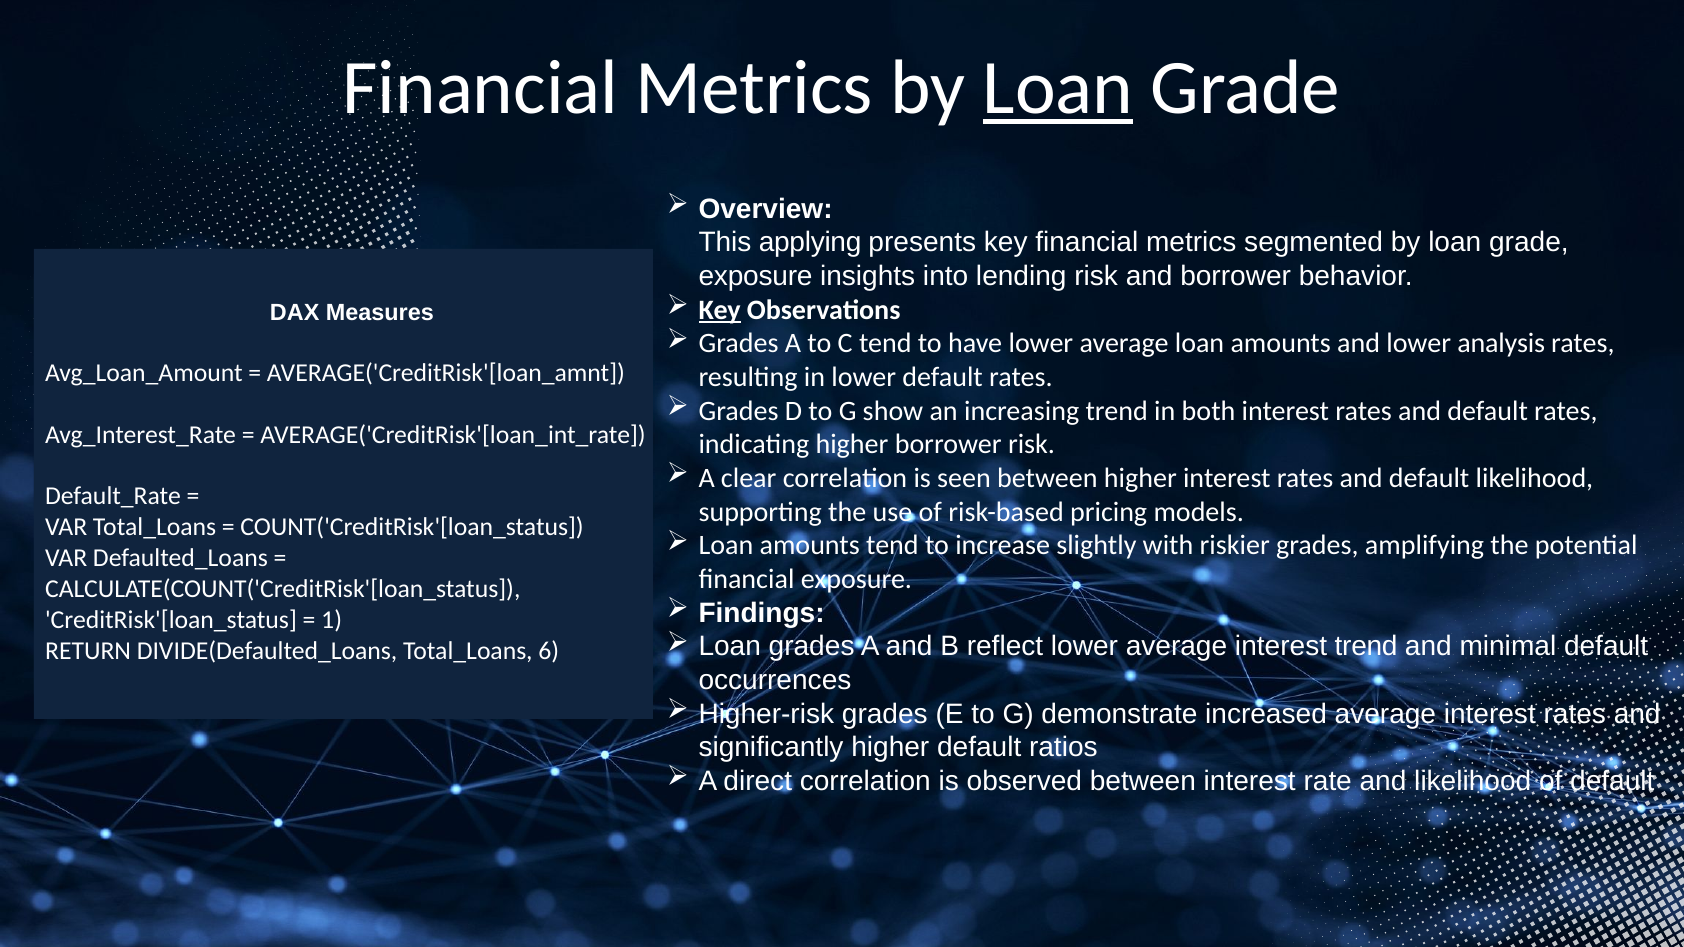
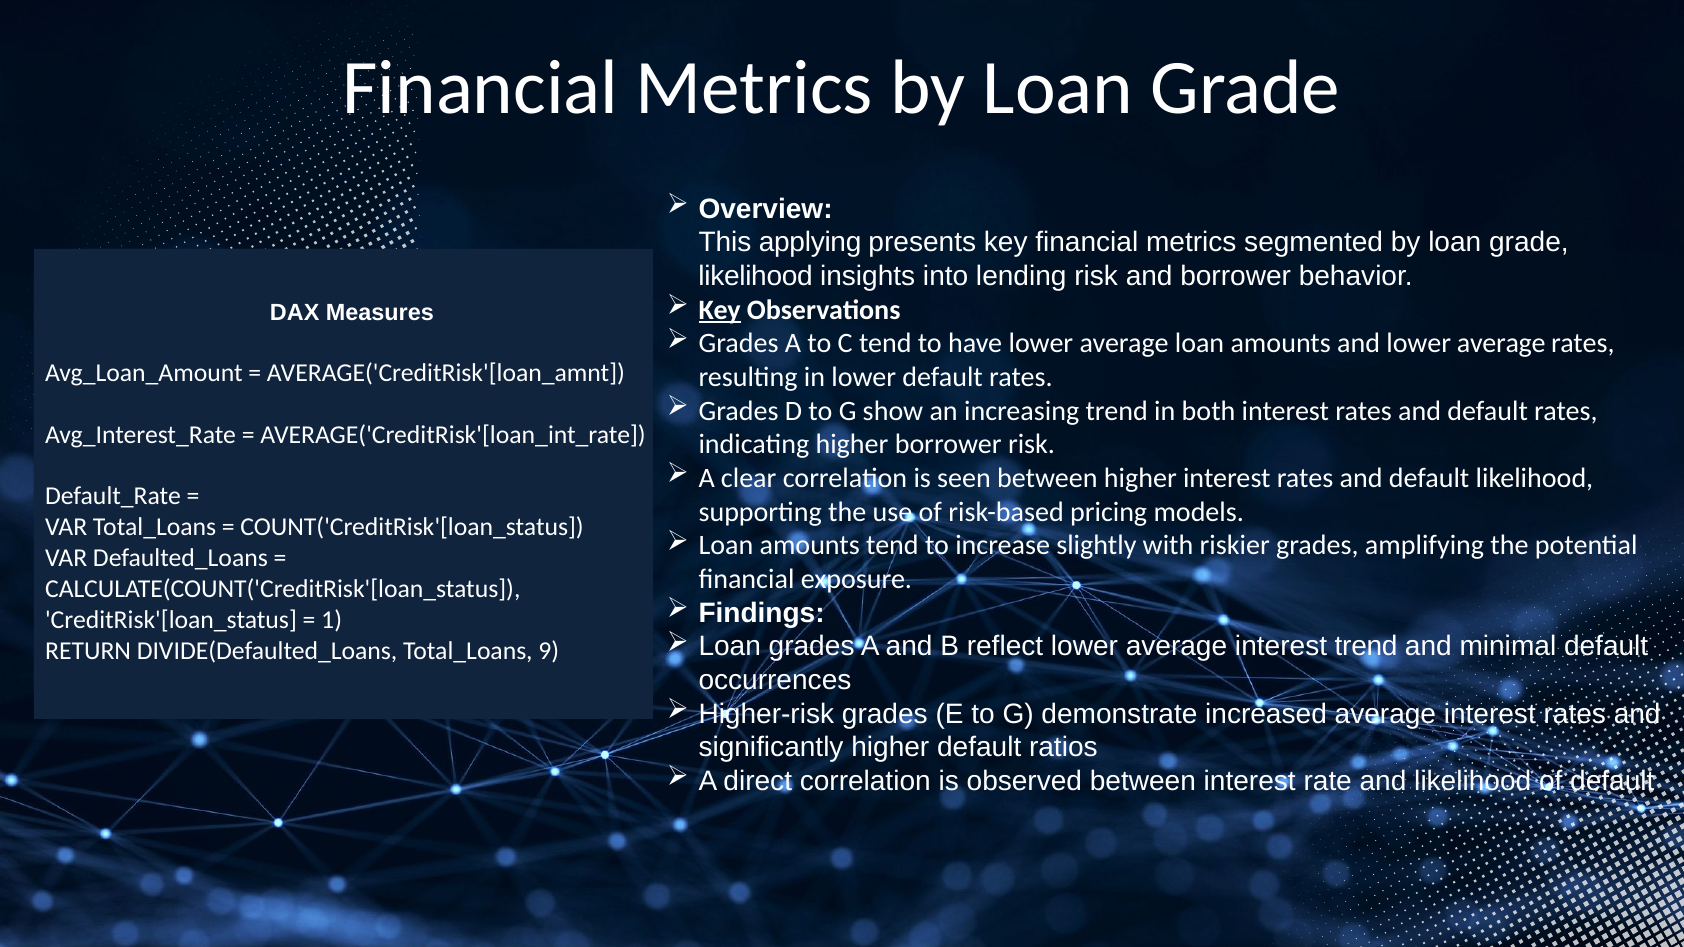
Loan at (1058, 88) underline: present -> none
exposure at (756, 276): exposure -> likelihood
and lower analysis: analysis -> average
6: 6 -> 9
